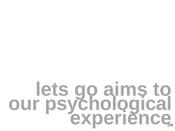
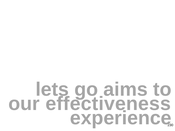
psychological: psychological -> effectiveness
